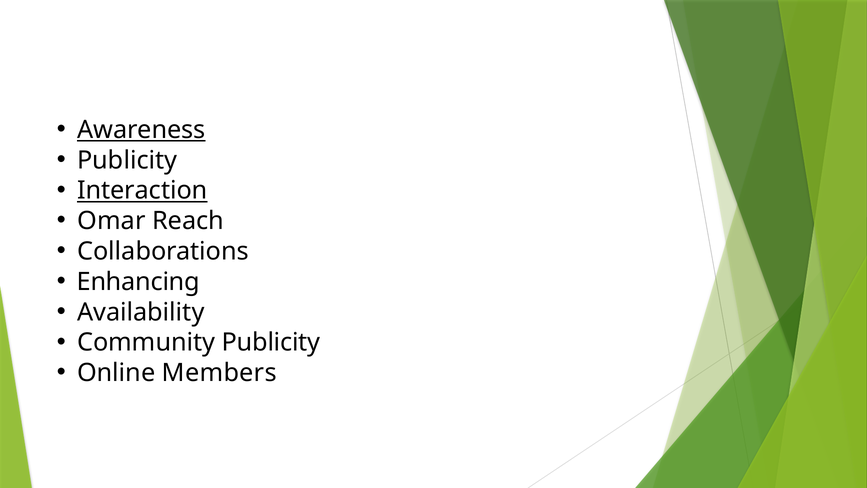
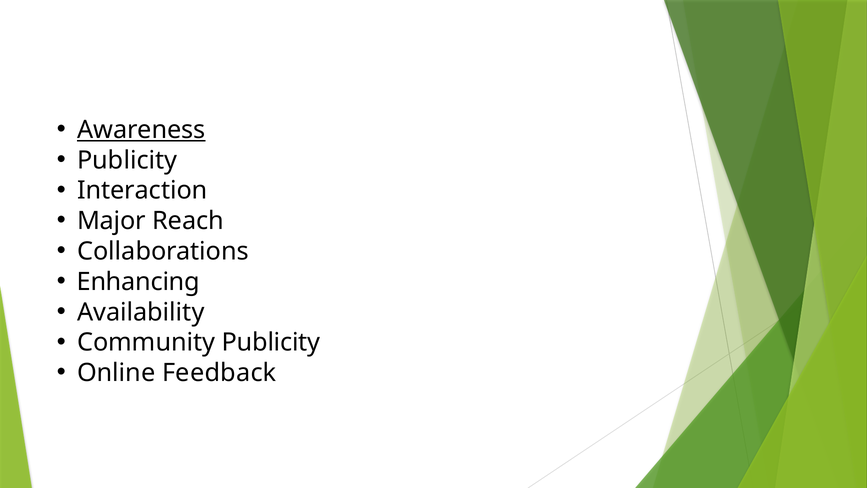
Interaction underline: present -> none
Omar: Omar -> Major
Members: Members -> Feedback
